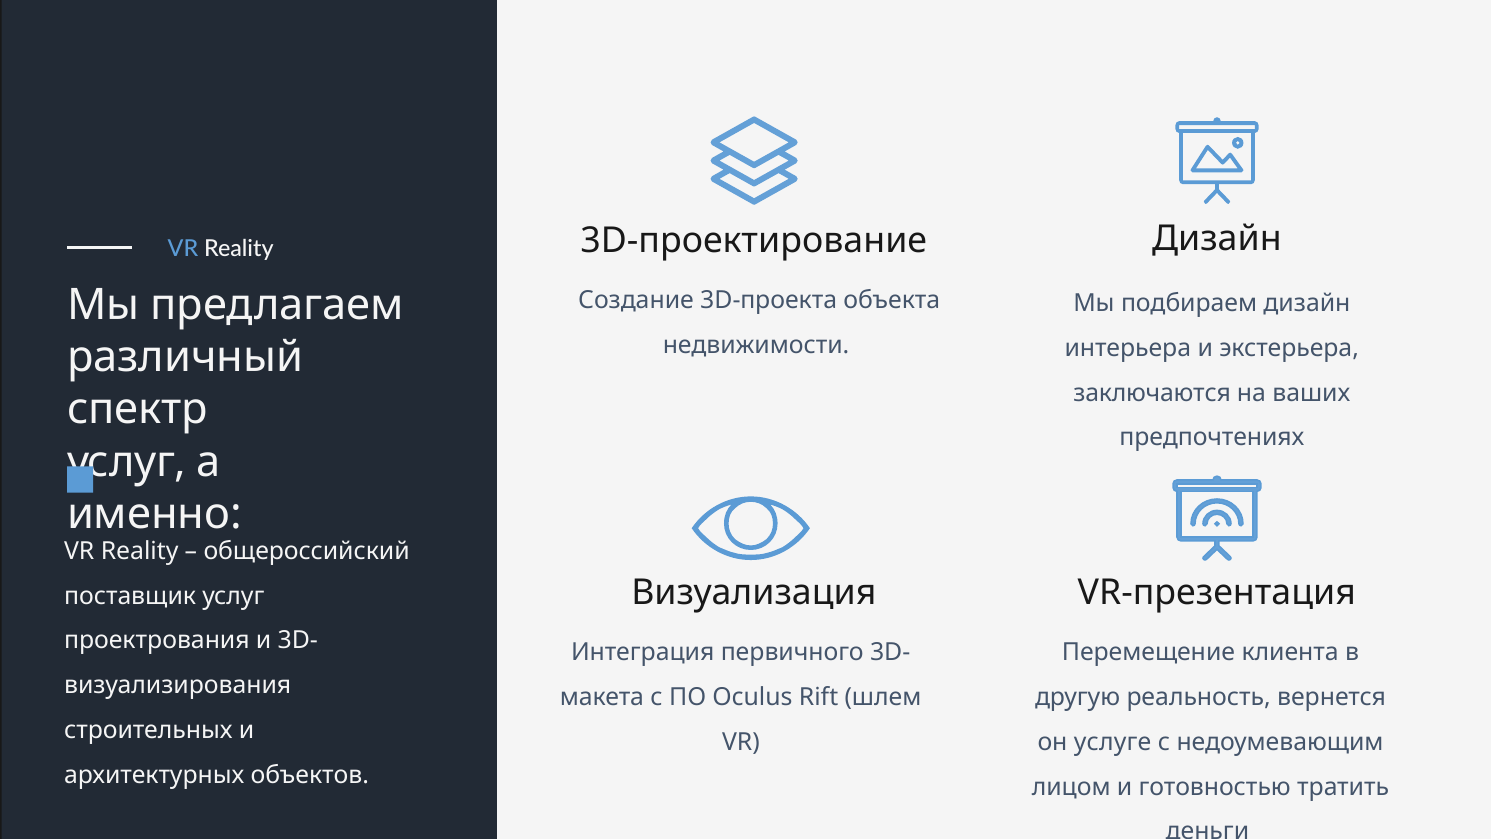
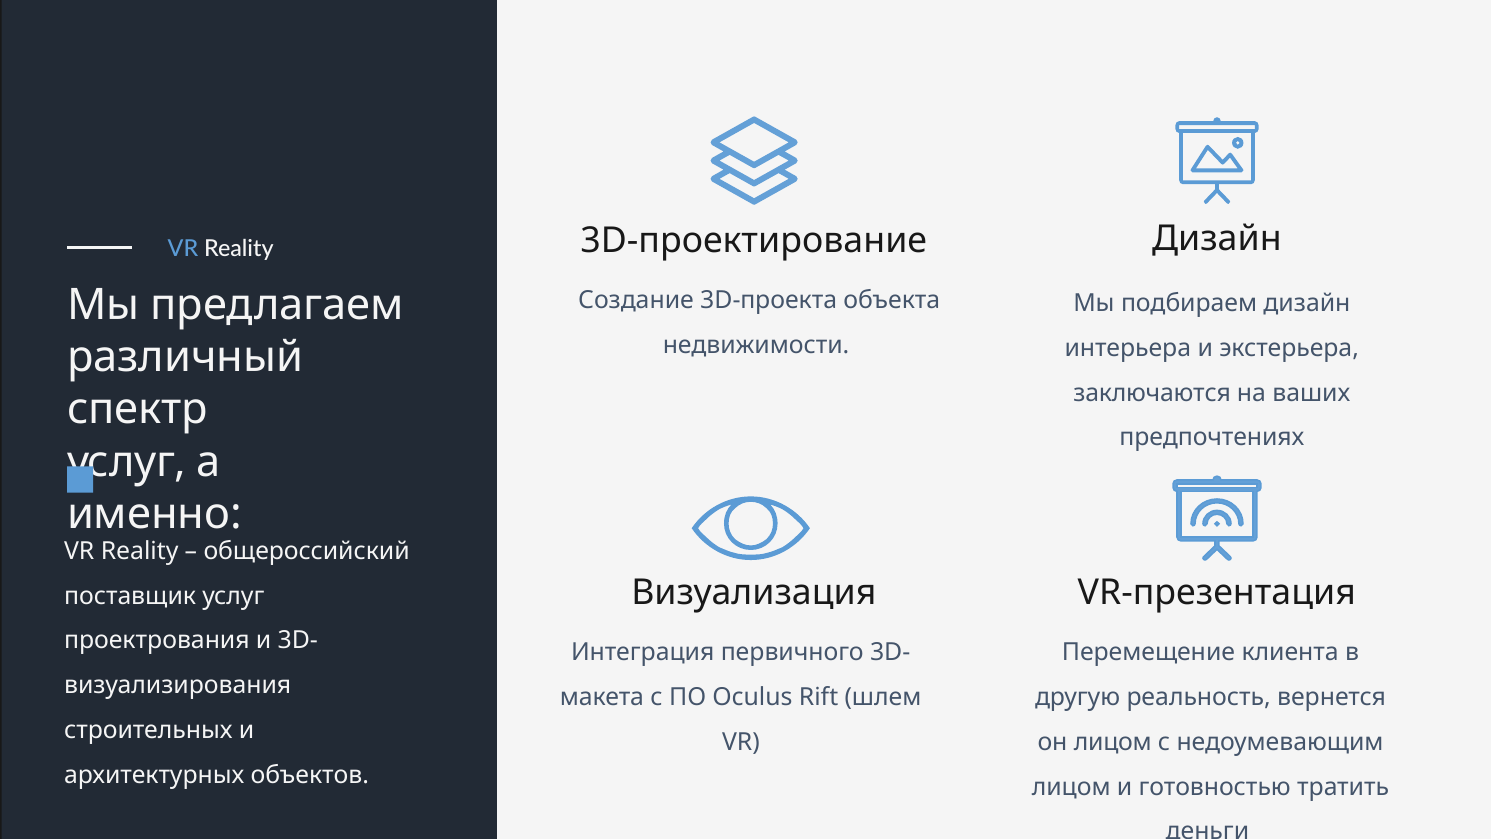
он услуге: услуге -> лицом
